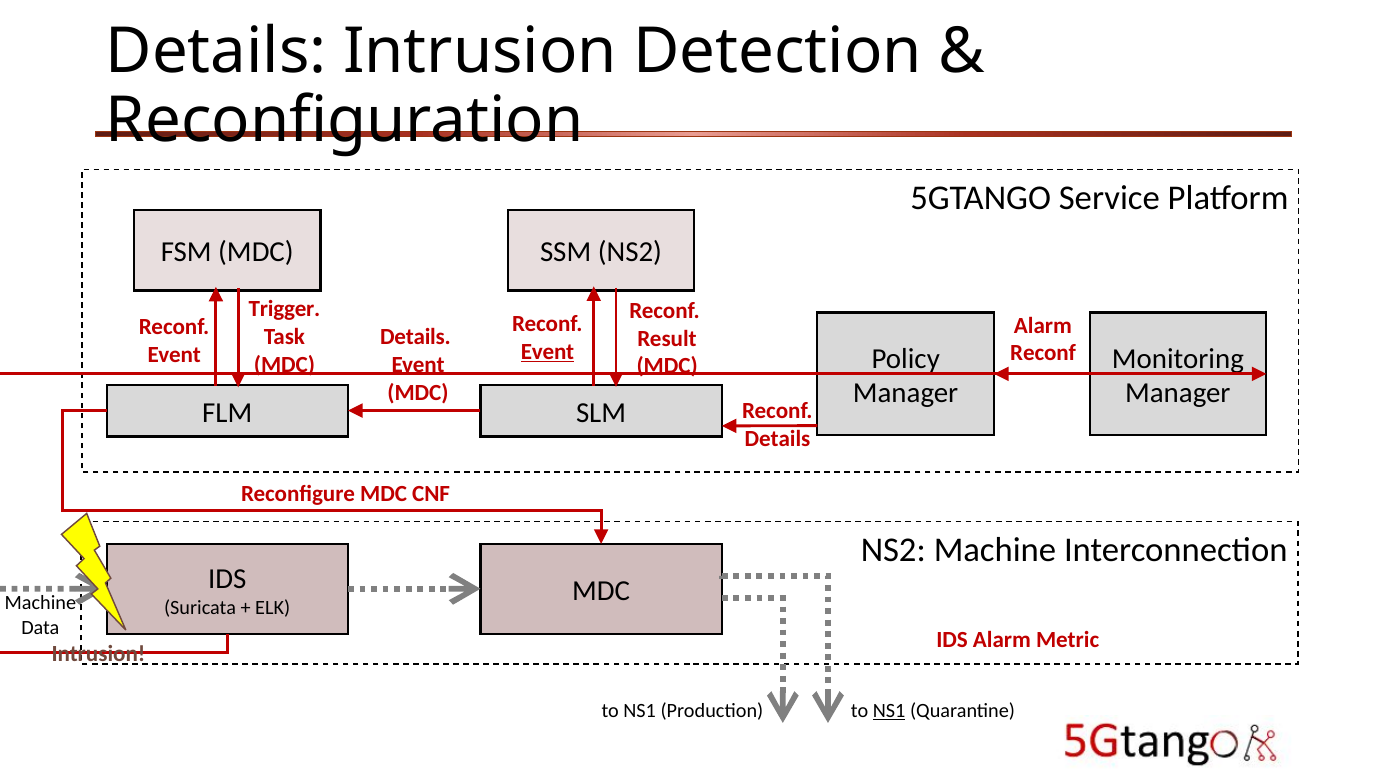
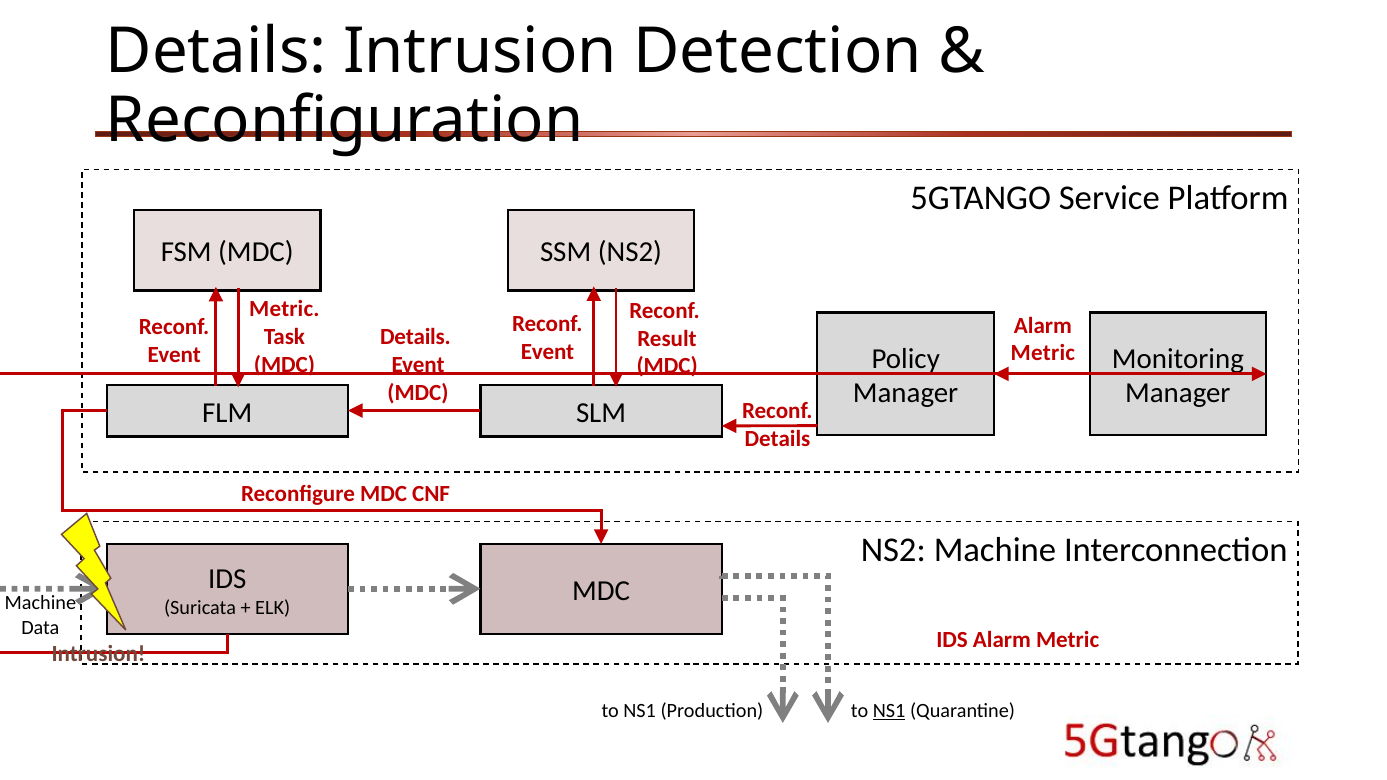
Trigger at (285, 309): Trigger -> Metric
Event at (548, 351) underline: present -> none
Reconf at (1043, 353): Reconf -> Metric
